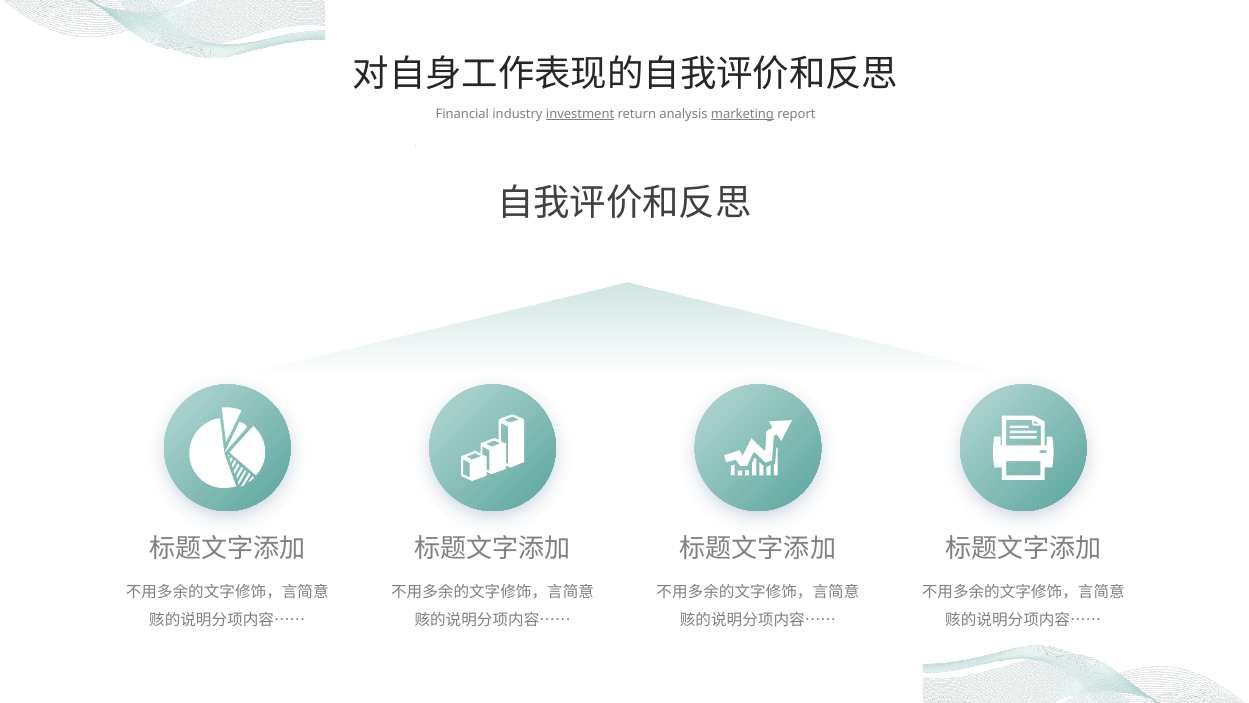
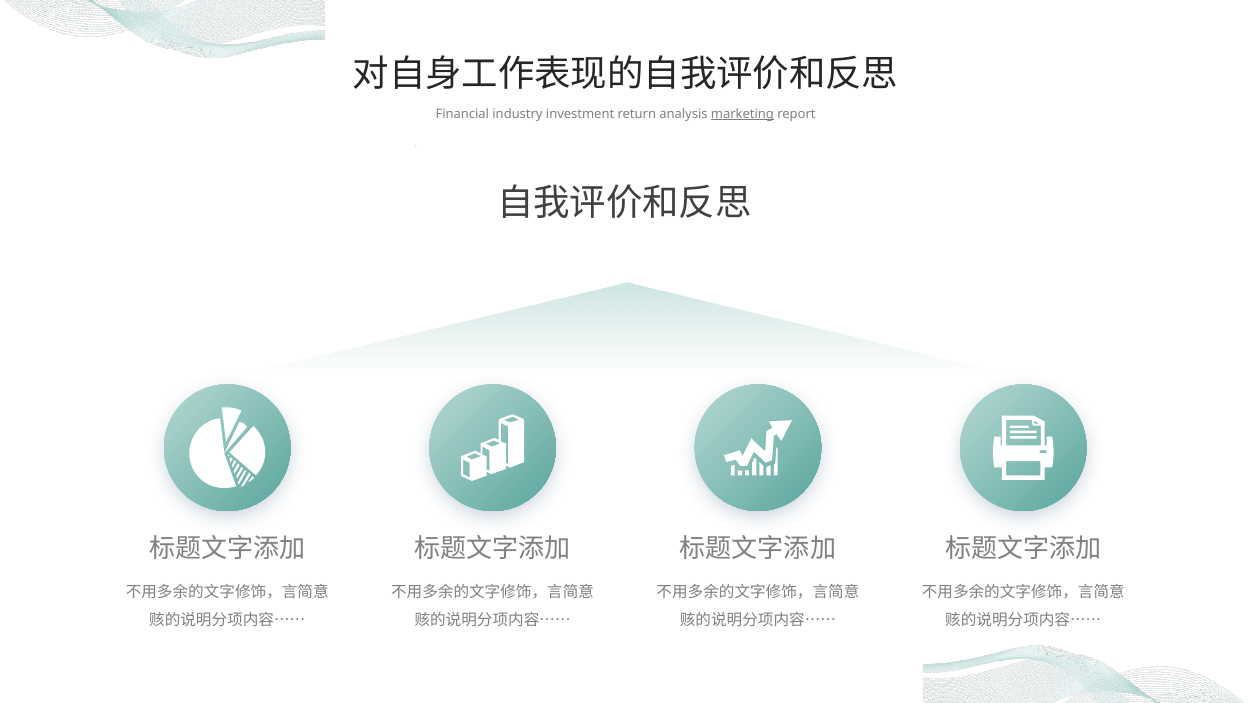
investment underline: present -> none
